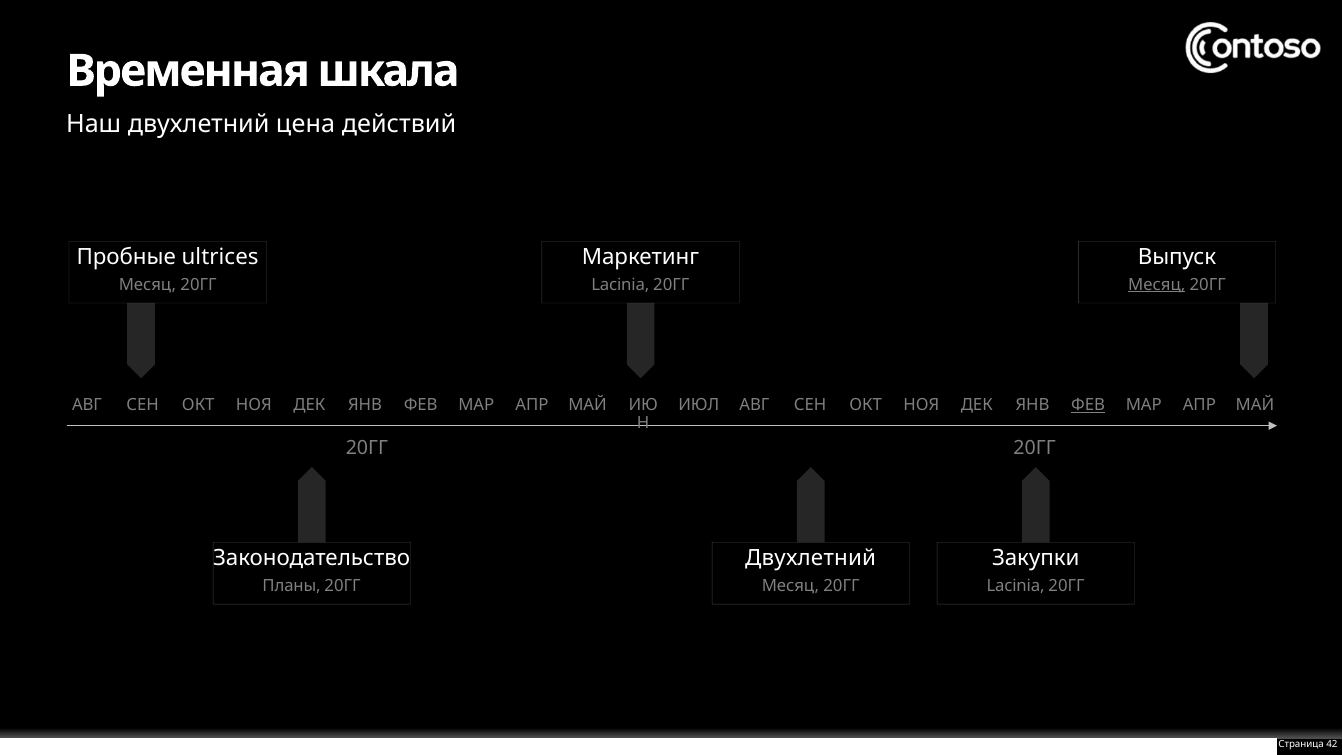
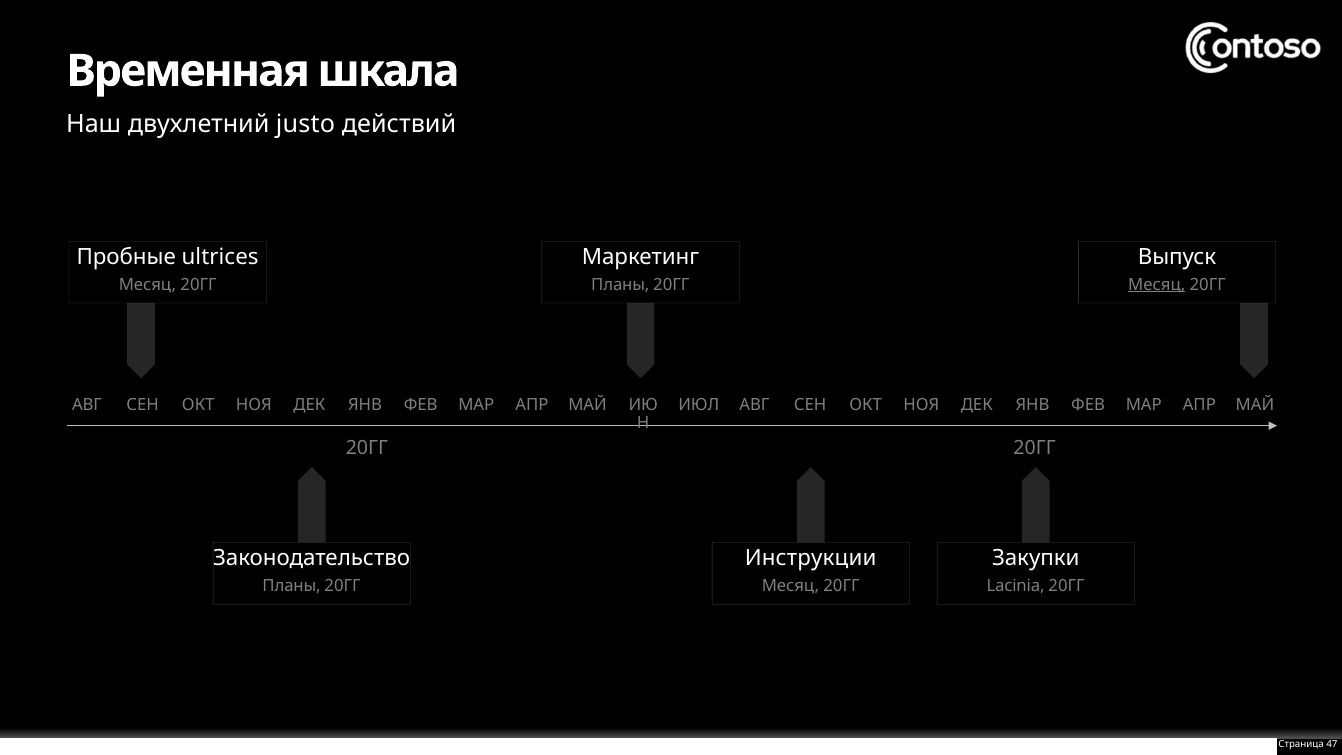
цена: цена -> justo
Lacinia at (620, 285): Lacinia -> Планы
ФЕВ at (1088, 405) underline: present -> none
Двухлетний at (811, 558): Двухлетний -> Инструкции
42: 42 -> 47
